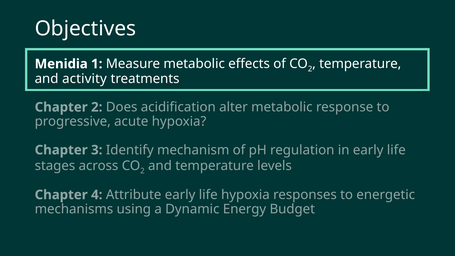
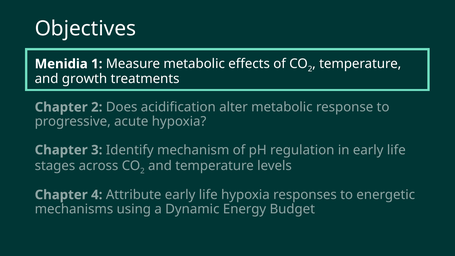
activity: activity -> growth
